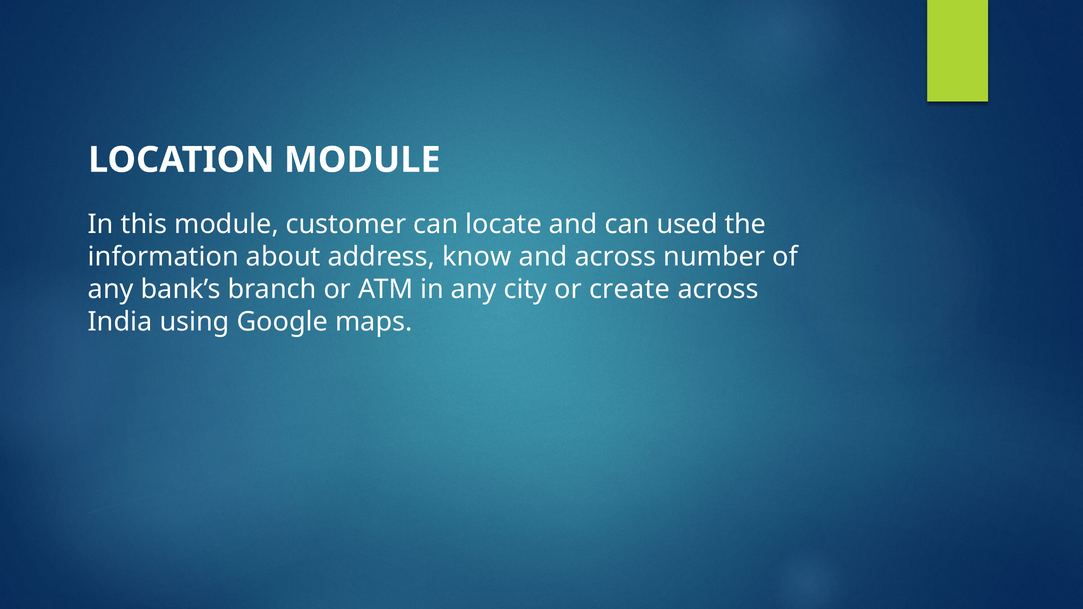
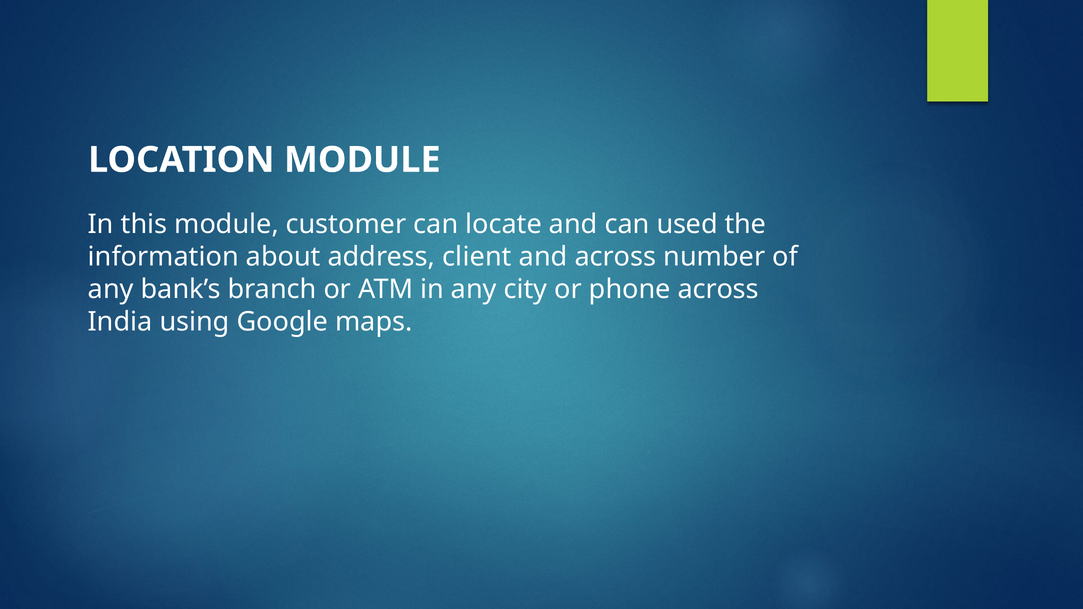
know: know -> client
create: create -> phone
